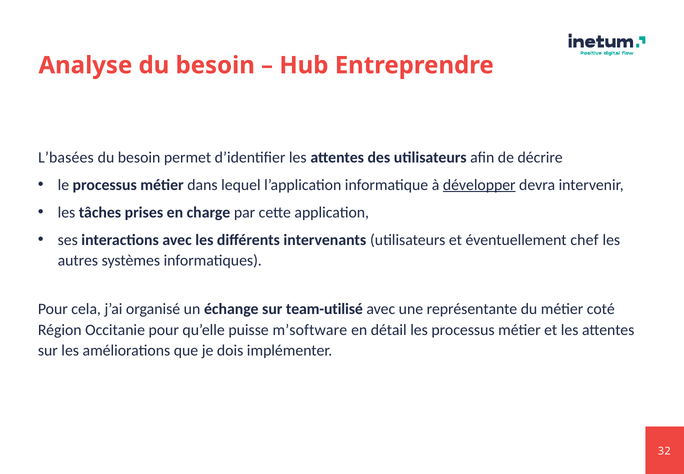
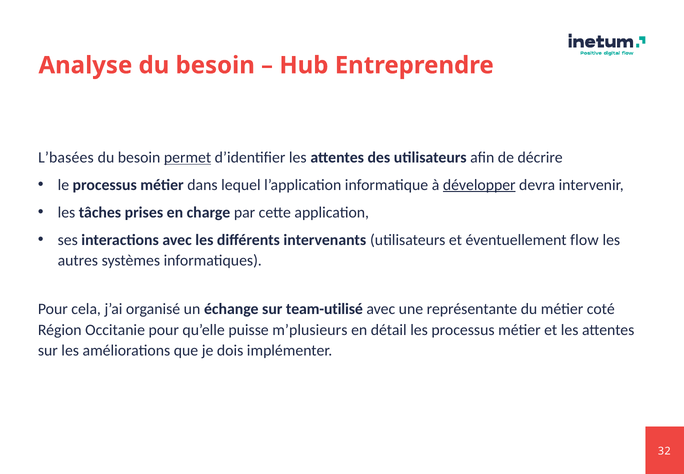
permet underline: none -> present
chef: chef -> flow
m’software: m’software -> m’plusieurs
